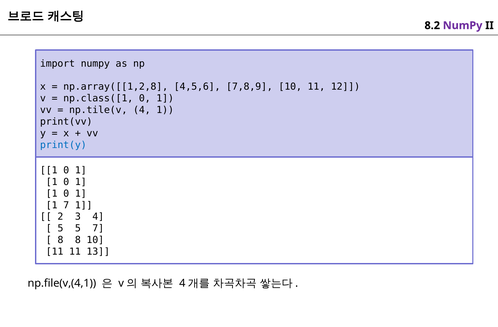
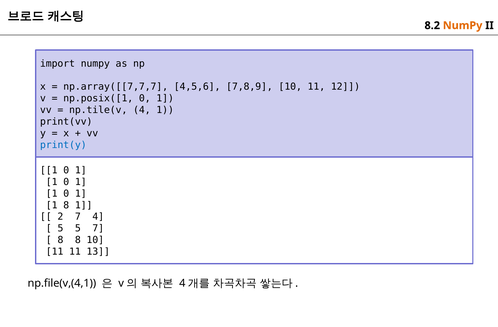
NumPy at (463, 26) colour: purple -> orange
np.array([[1,2,8: np.array([[1,2,8 -> np.array([[7,7,7
np.class([1: np.class([1 -> np.posix([1
1 7: 7 -> 8
2 3: 3 -> 7
